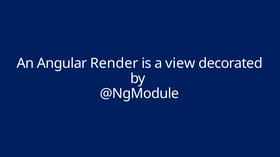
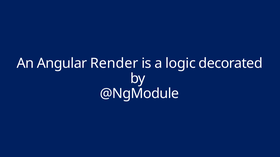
view: view -> logic
